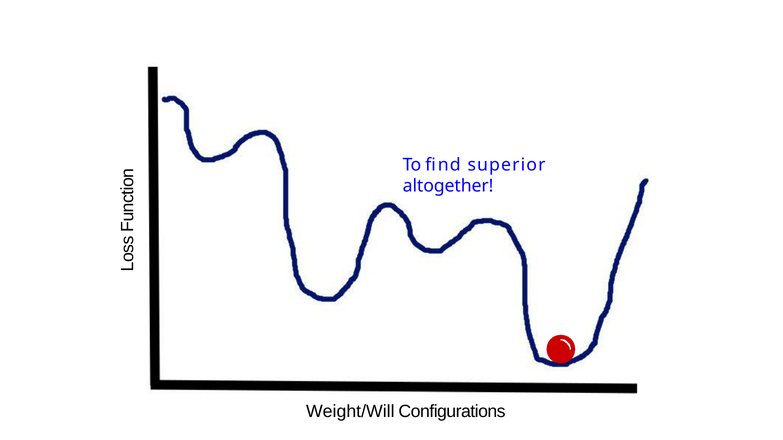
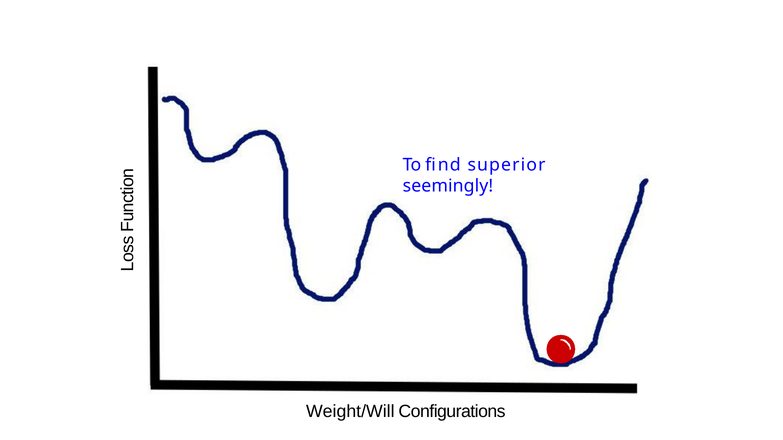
altogether: altogether -> seemingly
